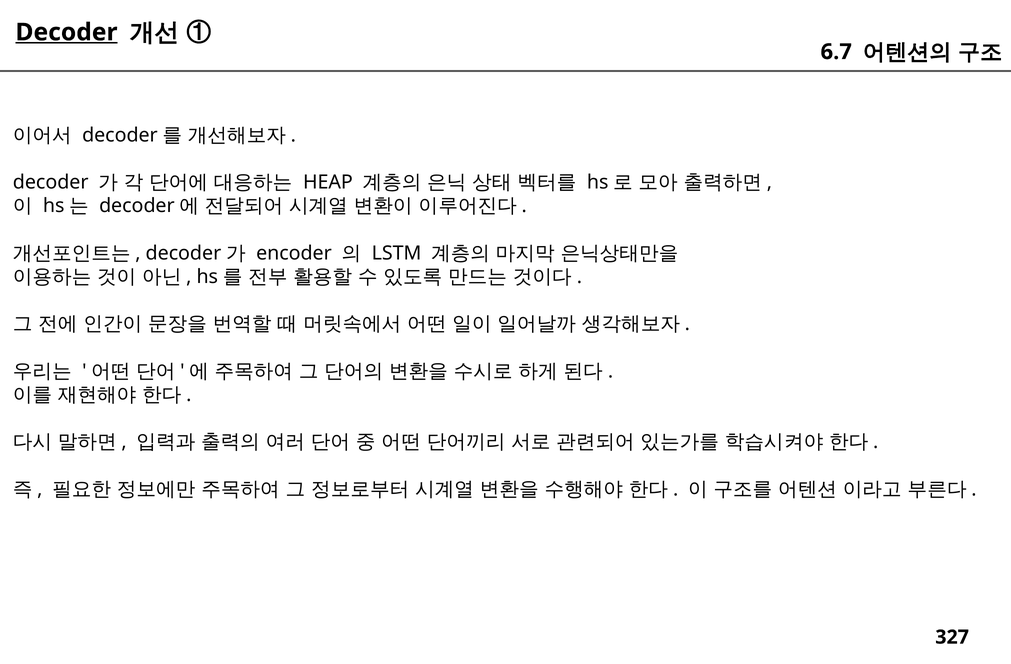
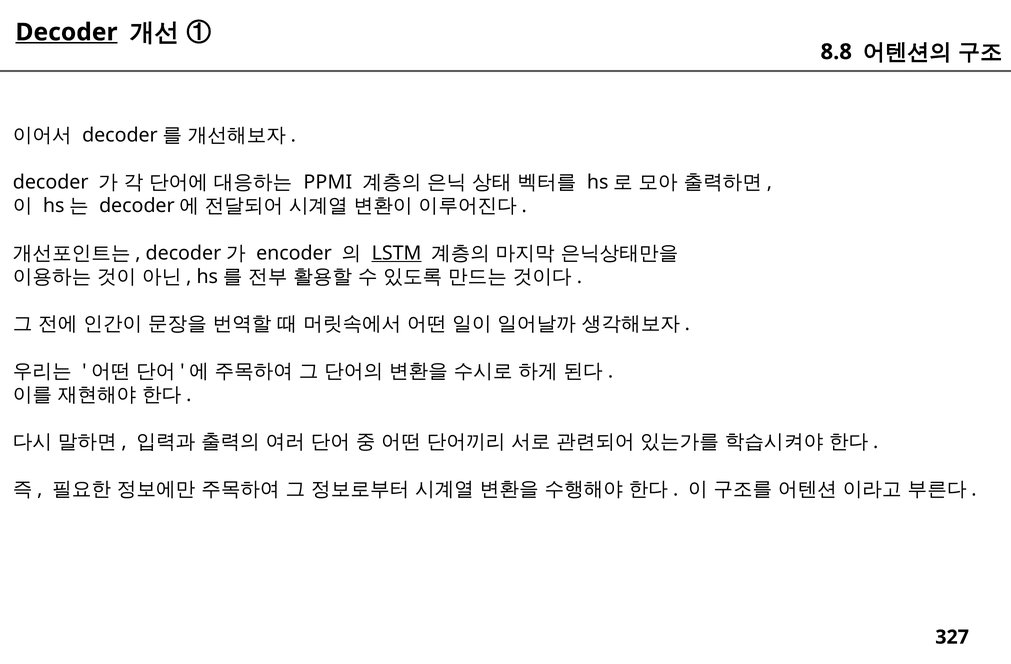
6.7: 6.7 -> 8.8
HEAP: HEAP -> PPMI
LSTM underline: none -> present
